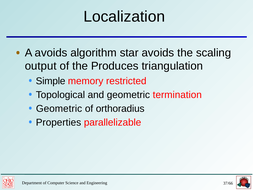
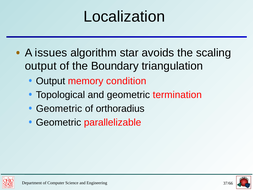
A avoids: avoids -> issues
Produces: Produces -> Boundary
Simple at (51, 81): Simple -> Output
restricted: restricted -> condition
Properties at (59, 122): Properties -> Geometric
